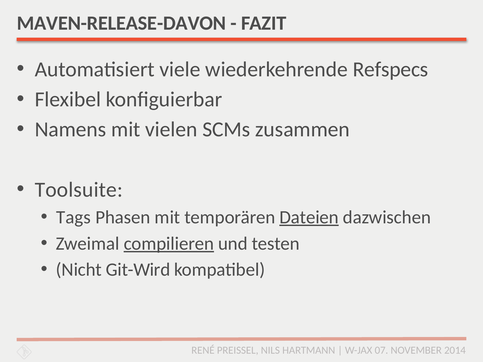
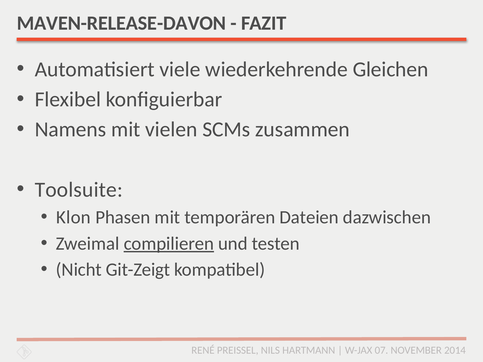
Refspecs: Refspecs -> Gleichen
Tags: Tags -> Klon
Dateien underline: present -> none
Git-Wird: Git-Wird -> Git-Zeigt
